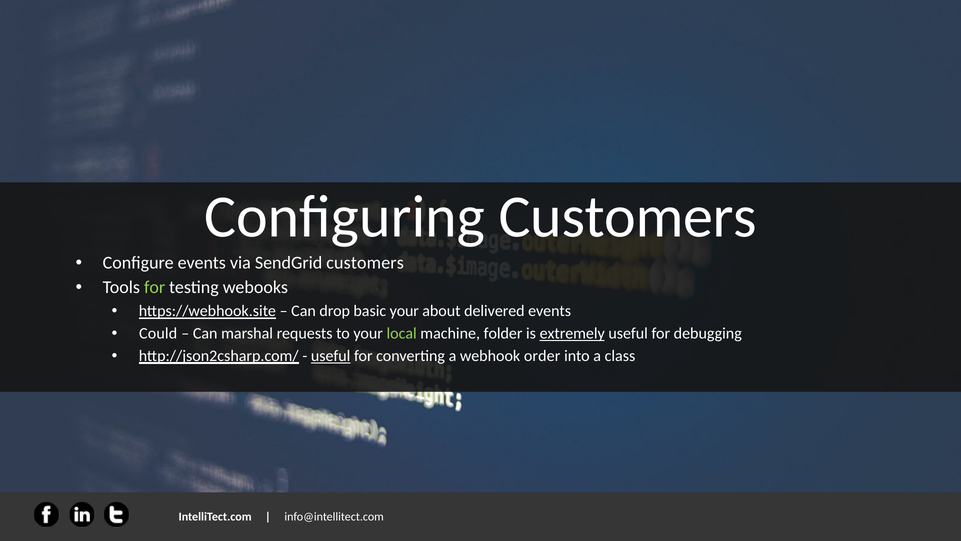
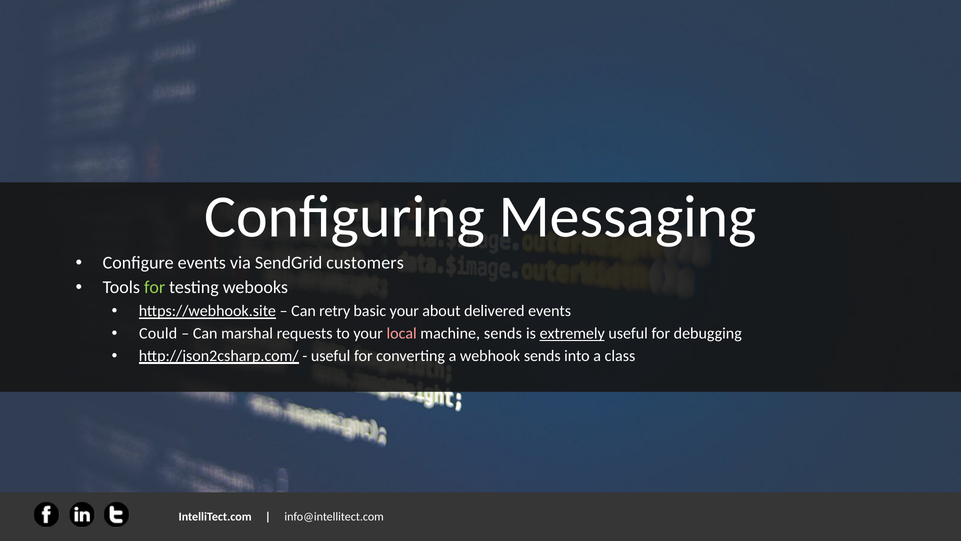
Configuring Customers: Customers -> Messaging
drop: drop -> retry
local colour: light green -> pink
machine folder: folder -> sends
useful at (331, 356) underline: present -> none
webhook order: order -> sends
